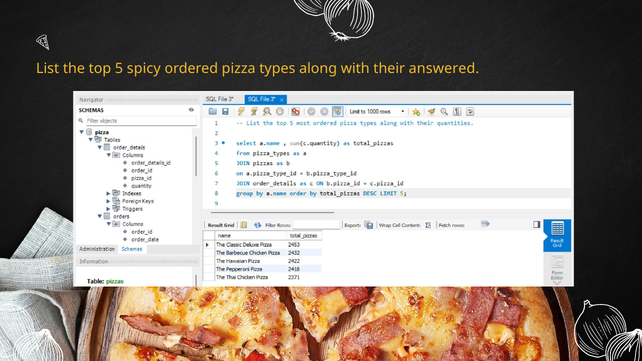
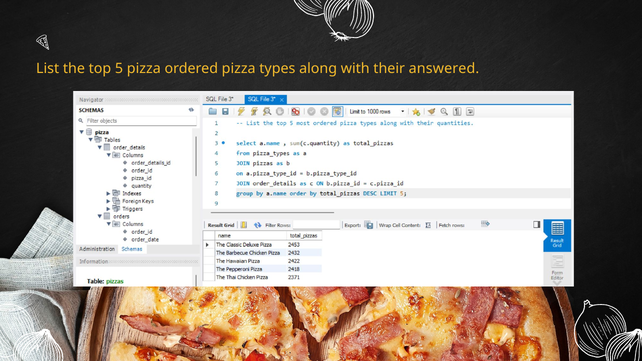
5 spicy: spicy -> pizza
